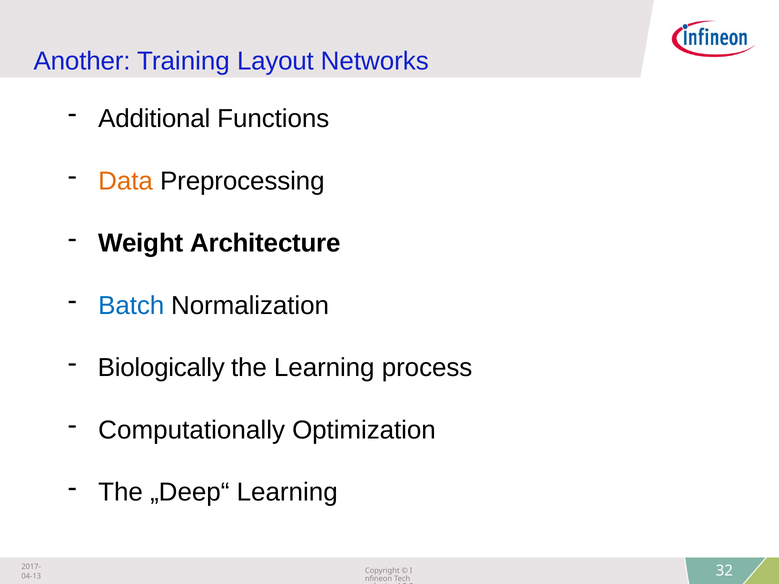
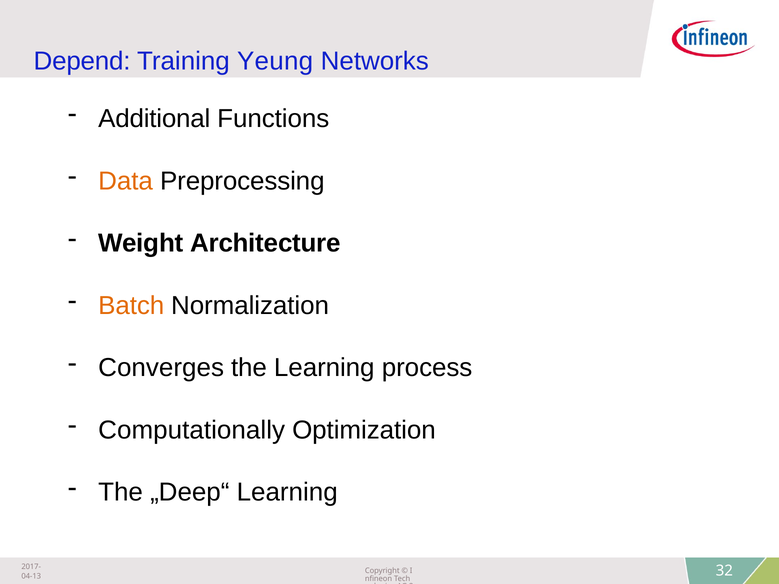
Another: Another -> Depend
Training Layout: Layout -> Yeung
Batch colour: blue -> orange
Biologically: Biologically -> Converges
